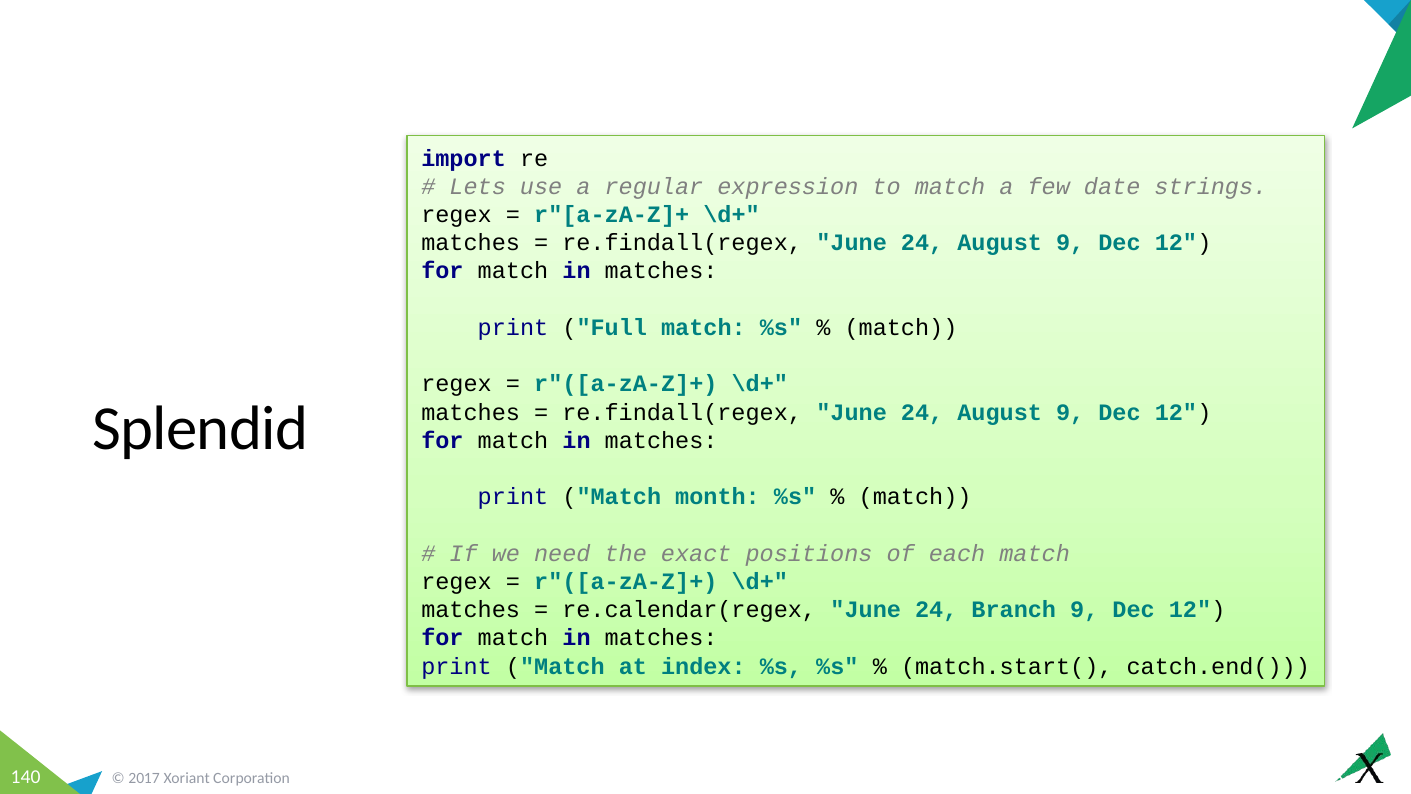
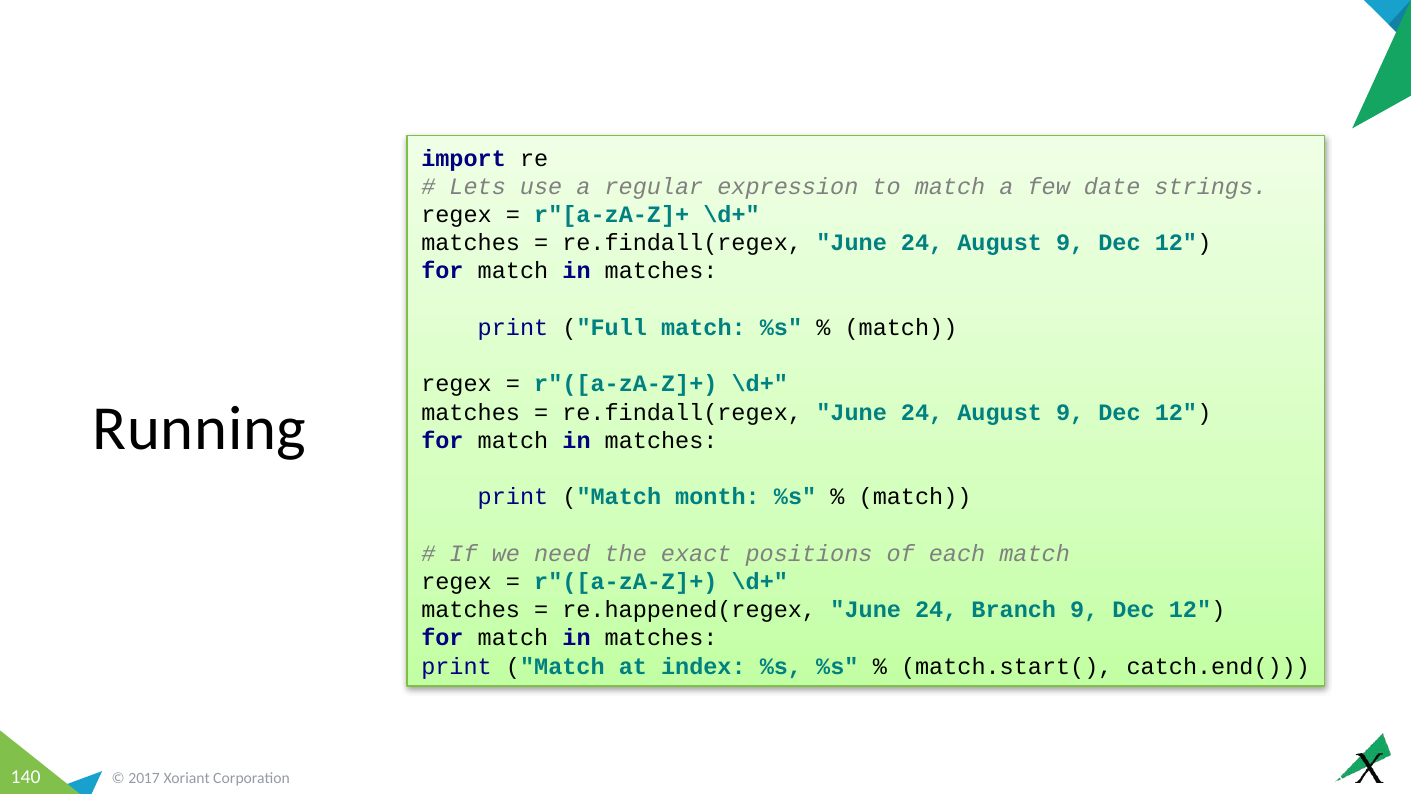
Splendid: Splendid -> Running
re.calendar(regex: re.calendar(regex -> re.happened(regex
